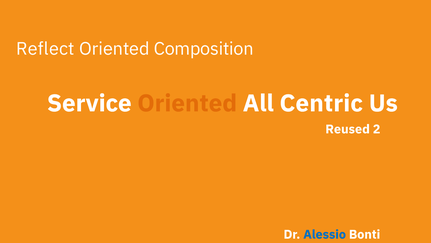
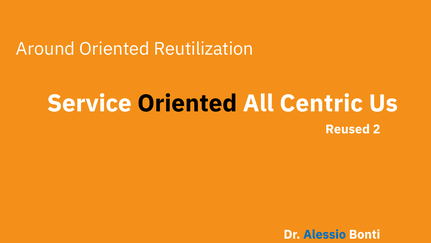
Reflect: Reflect -> Around
Composition: Composition -> Reutilization
Oriented at (187, 103) colour: orange -> black
